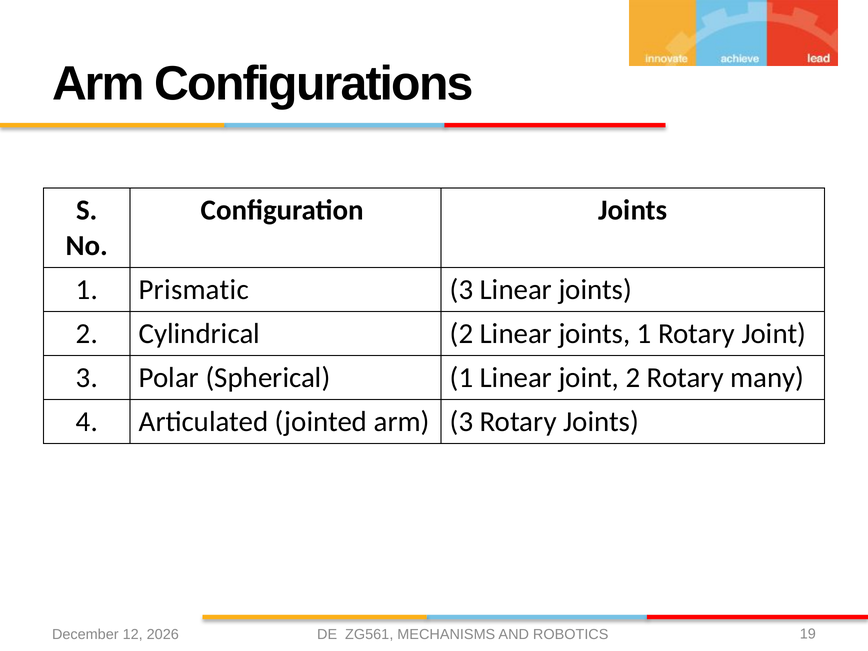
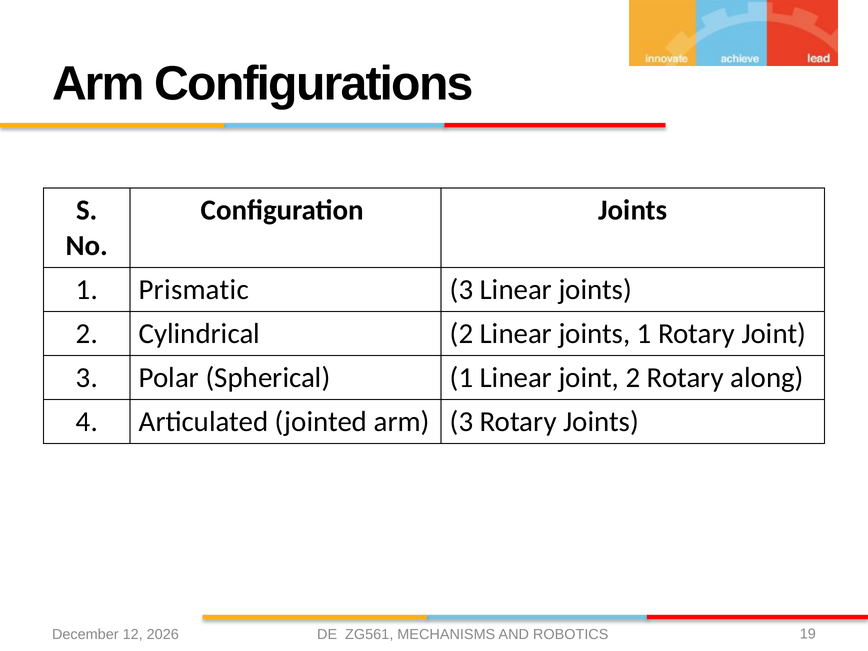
many: many -> along
